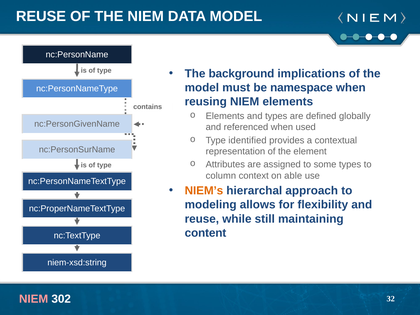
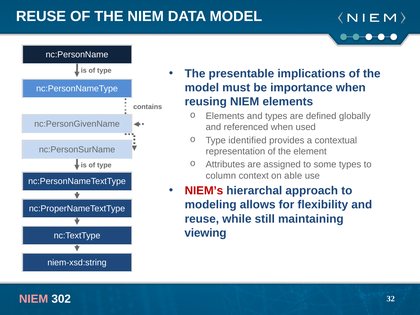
background: background -> presentable
namespace: namespace -> importance
NIEM’s colour: orange -> red
content: content -> viewing
